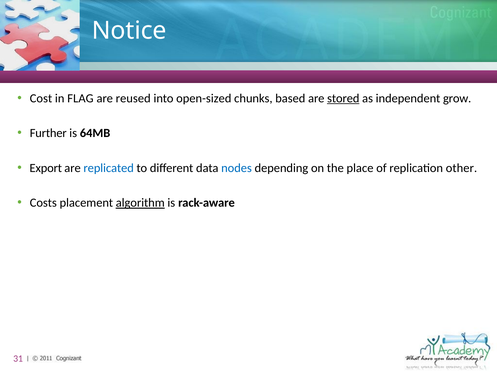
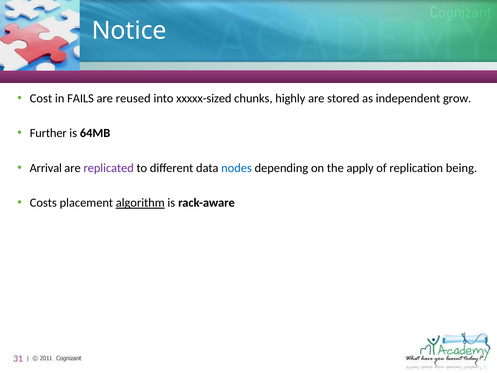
FLAG: FLAG -> FAILS
open-sized: open-sized -> xxxxx-sized
based: based -> highly
stored underline: present -> none
Export: Export -> Arrival
replicated colour: blue -> purple
place: place -> apply
other: other -> being
